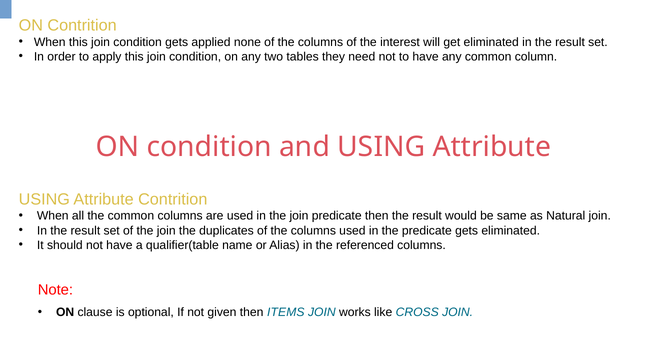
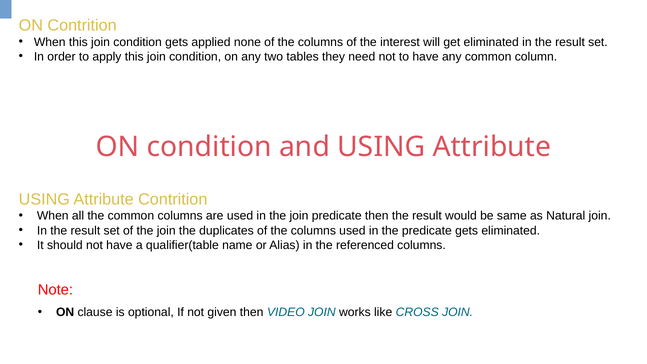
ITEMS: ITEMS -> VIDEO
